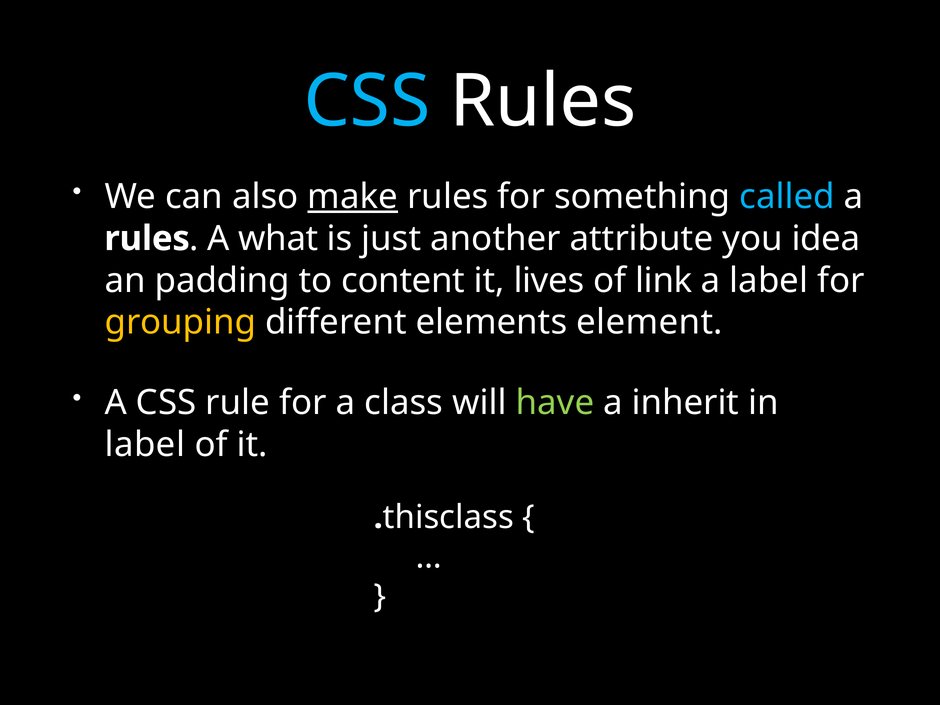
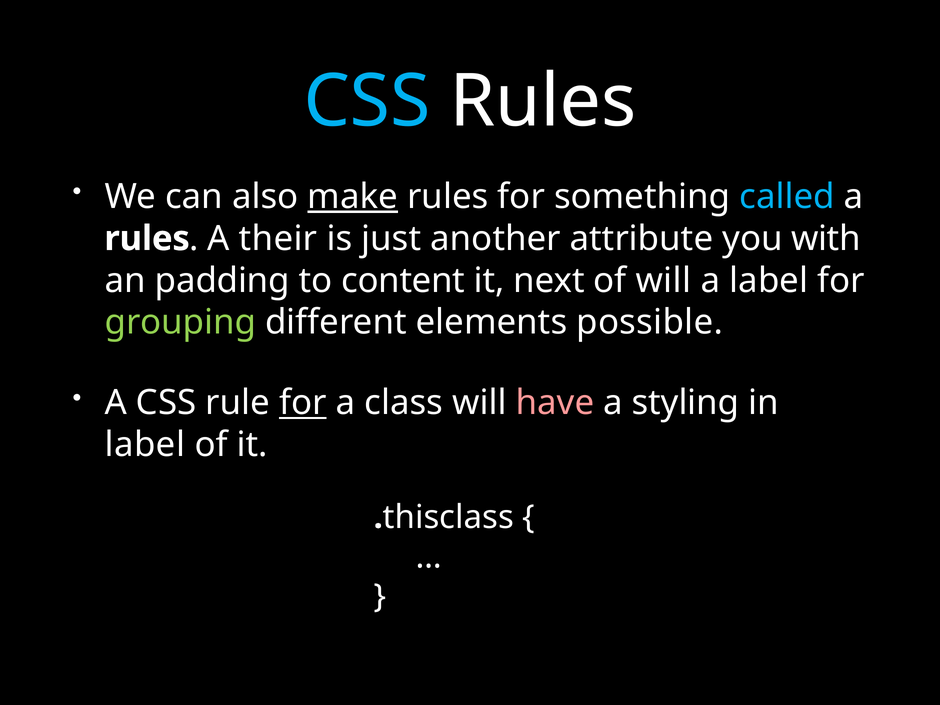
what: what -> their
idea: idea -> with
lives: lives -> next
of link: link -> will
grouping colour: yellow -> light green
element: element -> possible
for at (303, 403) underline: none -> present
have colour: light green -> pink
inherit: inherit -> styling
